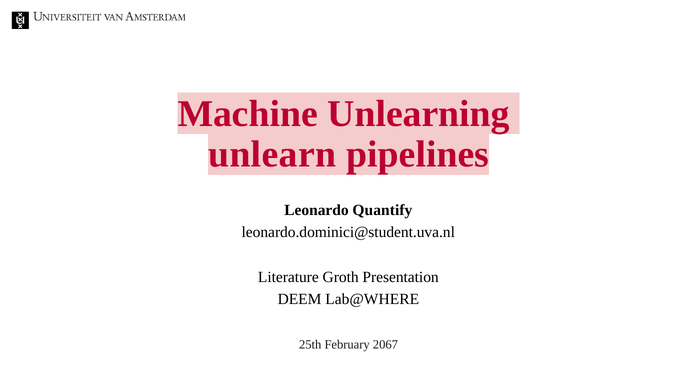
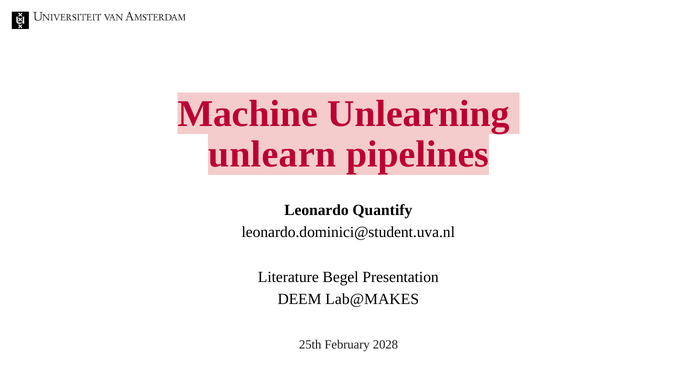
Groth: Groth -> Begel
Lab@WHERE: Lab@WHERE -> Lab@MAKES
2067: 2067 -> 2028
